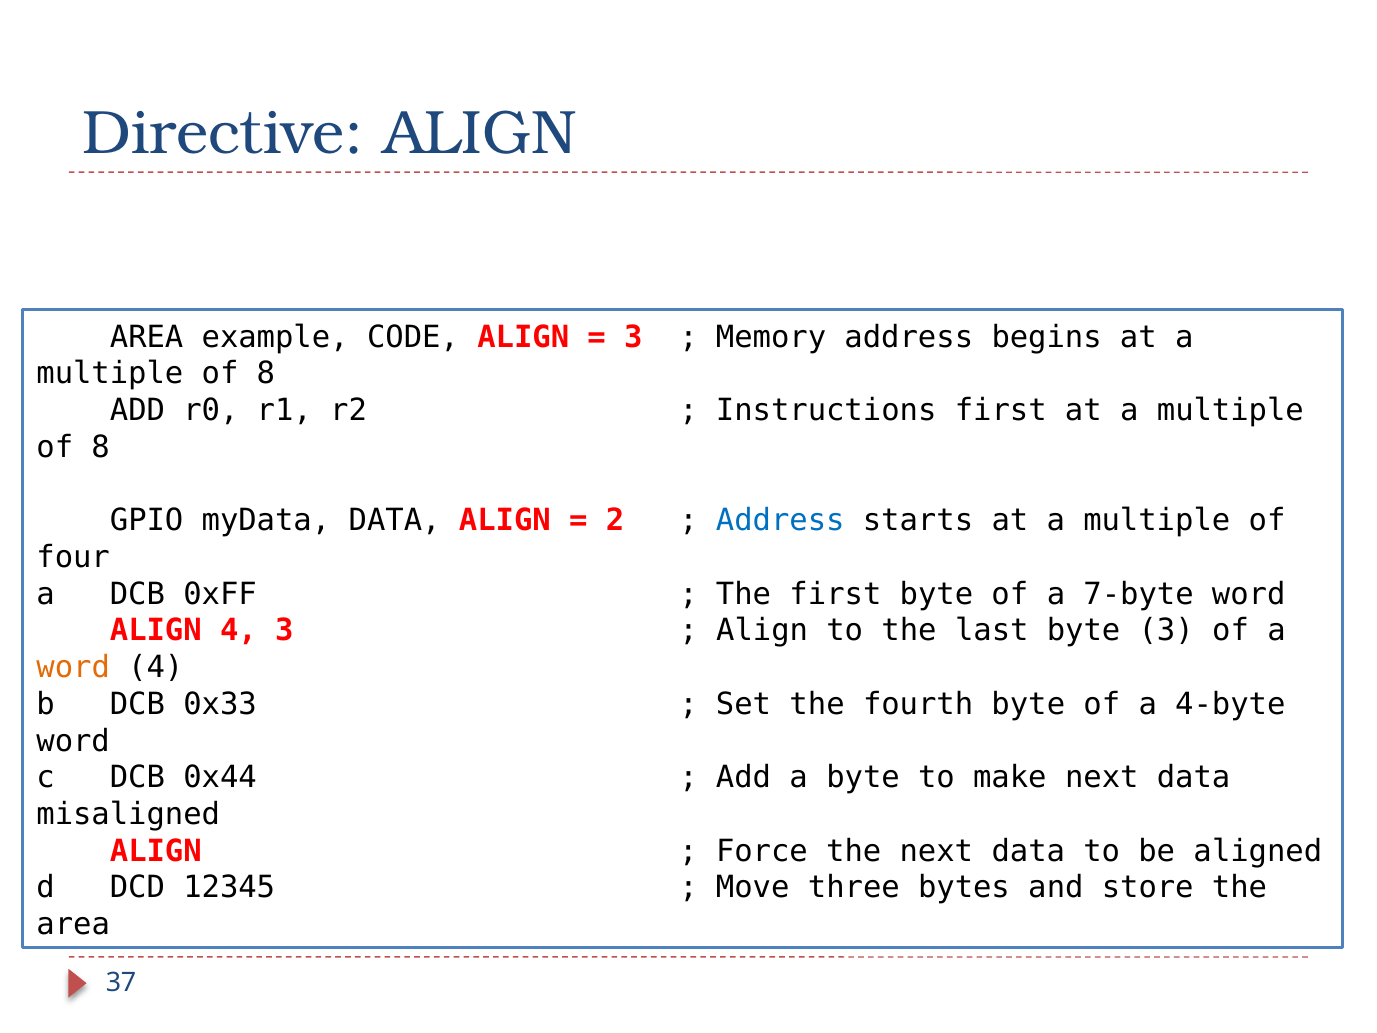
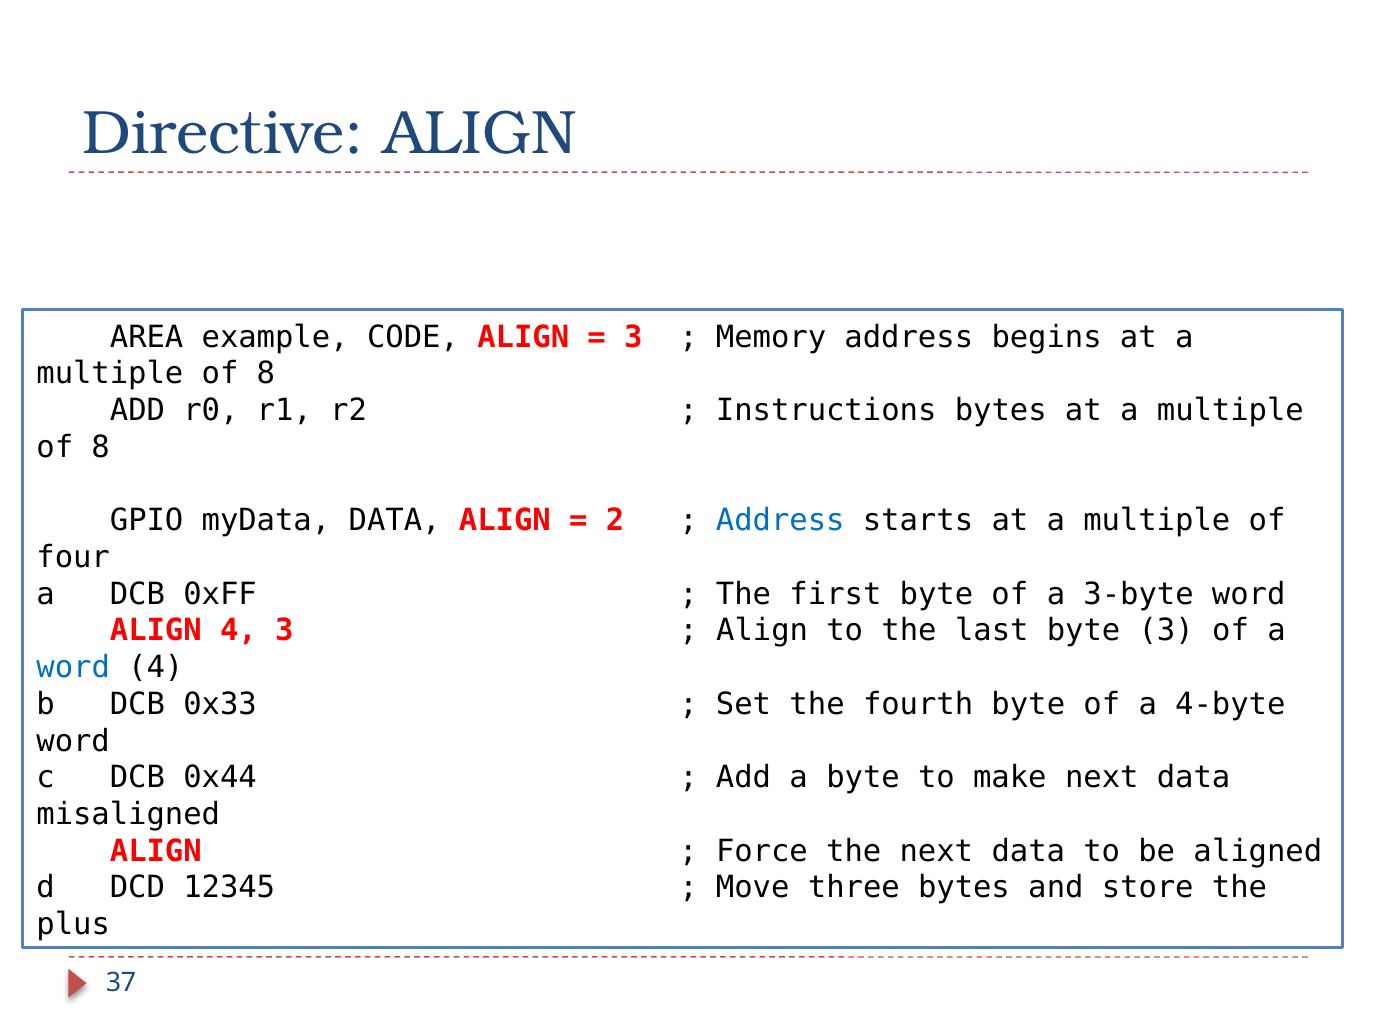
Instructions first: first -> bytes
7-byte: 7-byte -> 3-byte
word at (73, 667) colour: orange -> blue
area at (73, 924): area -> plus
